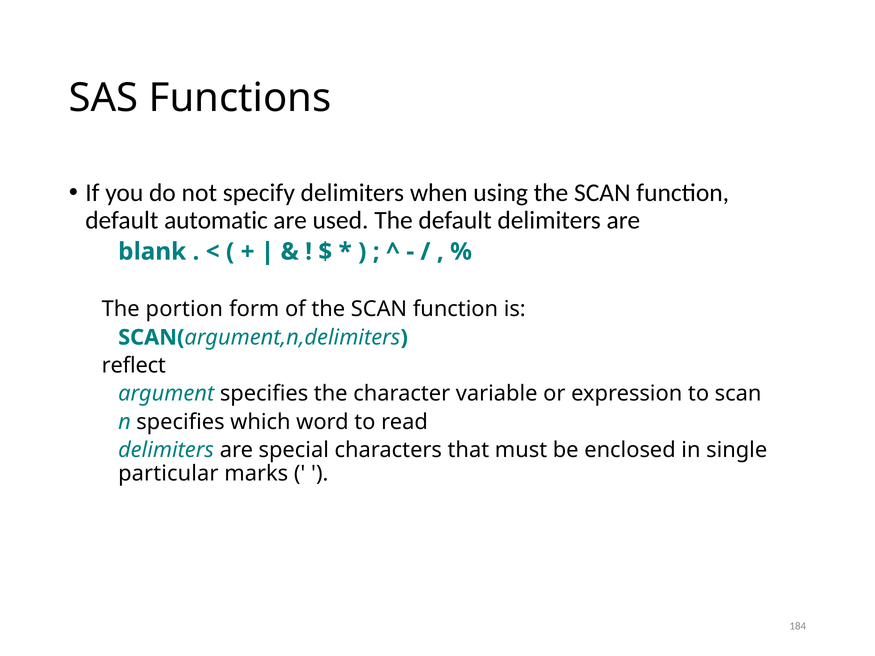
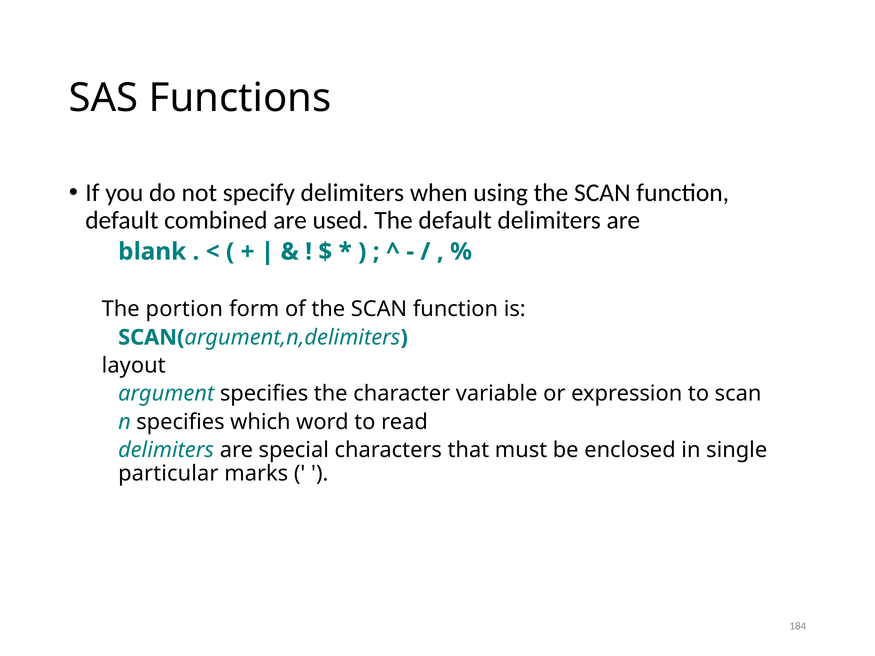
automatic: automatic -> combined
reflect: reflect -> layout
